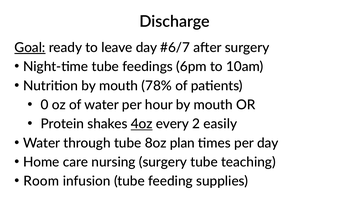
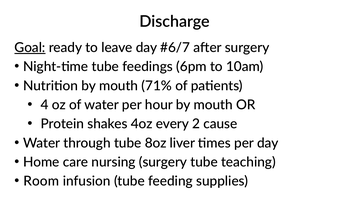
78%: 78% -> 71%
0: 0 -> 4
4oz underline: present -> none
easily: easily -> cause
plan: plan -> liver
